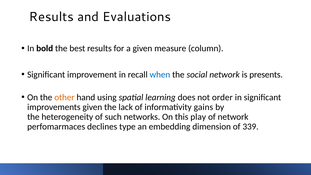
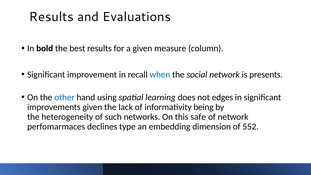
other colour: orange -> blue
order: order -> edges
gains: gains -> being
play: play -> safe
339: 339 -> 552
